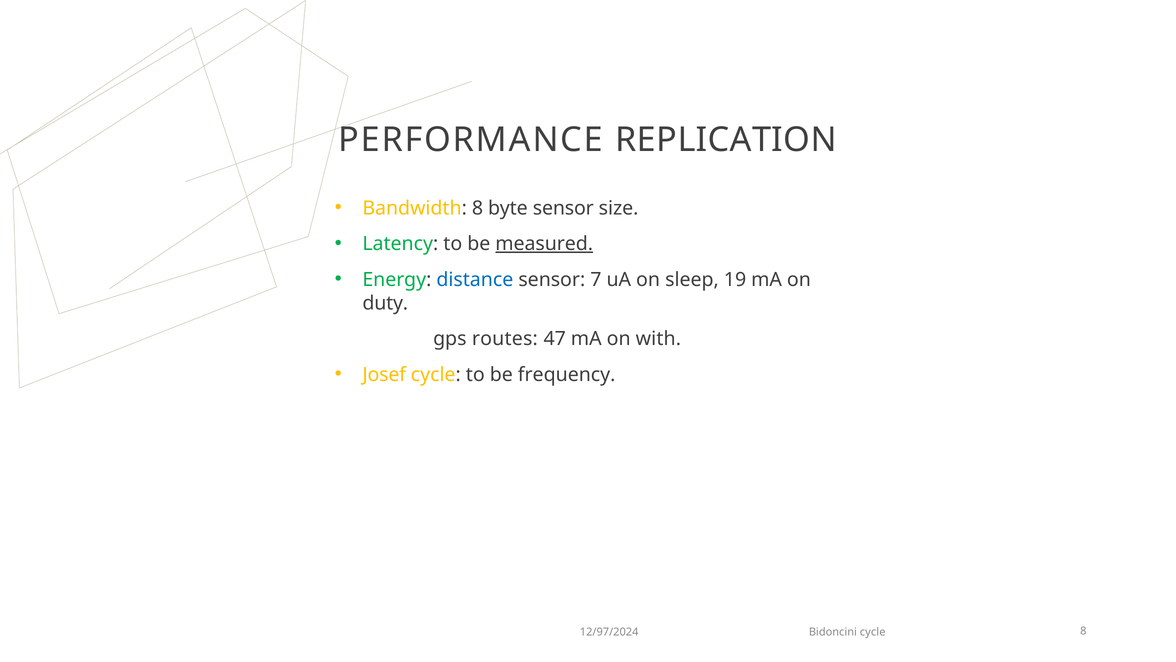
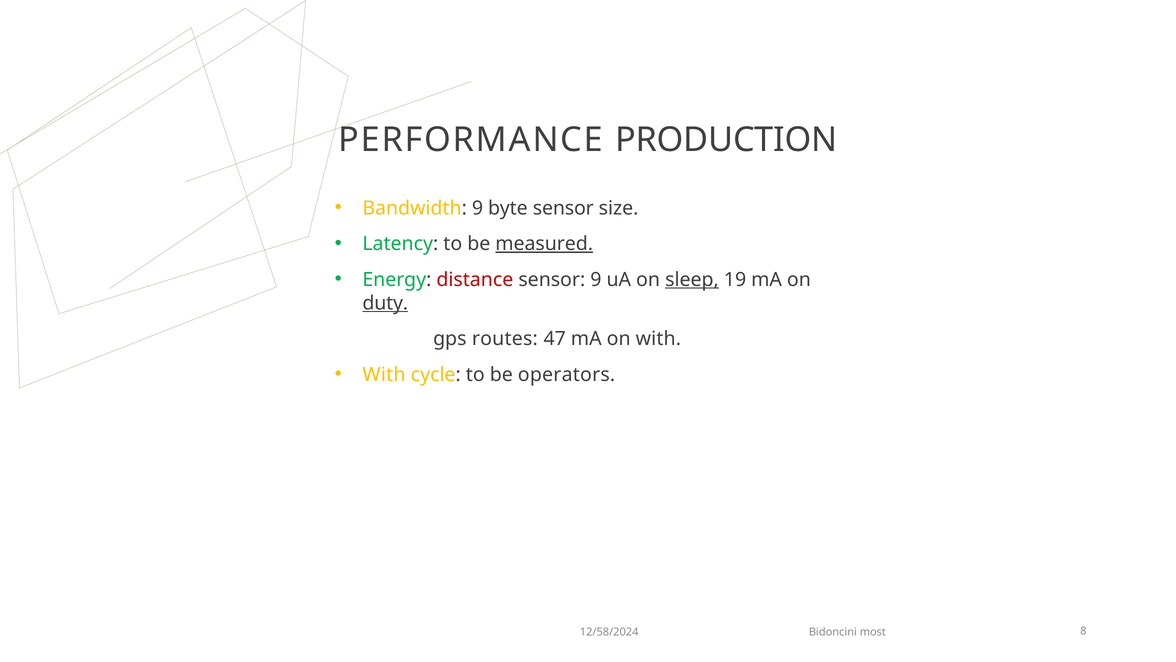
REPLICATION: REPLICATION -> PRODUCTION
Bandwidth 8: 8 -> 9
distance colour: blue -> red
sensor 7: 7 -> 9
sleep underline: none -> present
duty underline: none -> present
Josef at (384, 374): Josef -> With
frequency: frequency -> operators
12/97/2024: 12/97/2024 -> 12/58/2024
Bidoncini cycle: cycle -> most
